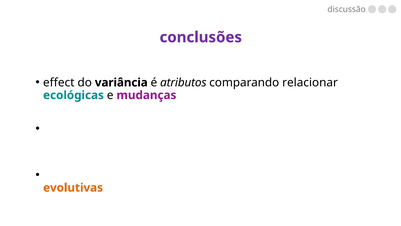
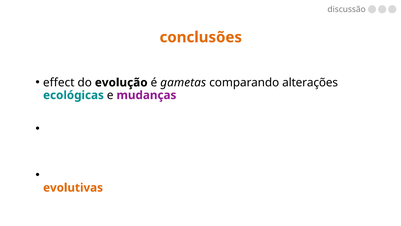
conclusões colour: purple -> orange
variância: variância -> evolução
atributos: atributos -> gametas
relacionar: relacionar -> alterações
